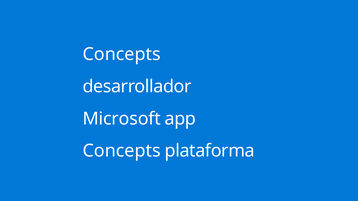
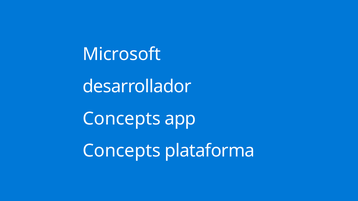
Concepts at (122, 54): Concepts -> Microsoft
Microsoft at (122, 119): Microsoft -> Concepts
